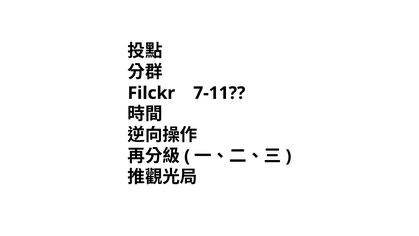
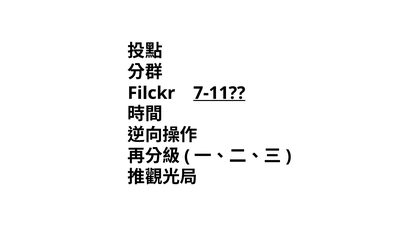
7-11 underline: none -> present
